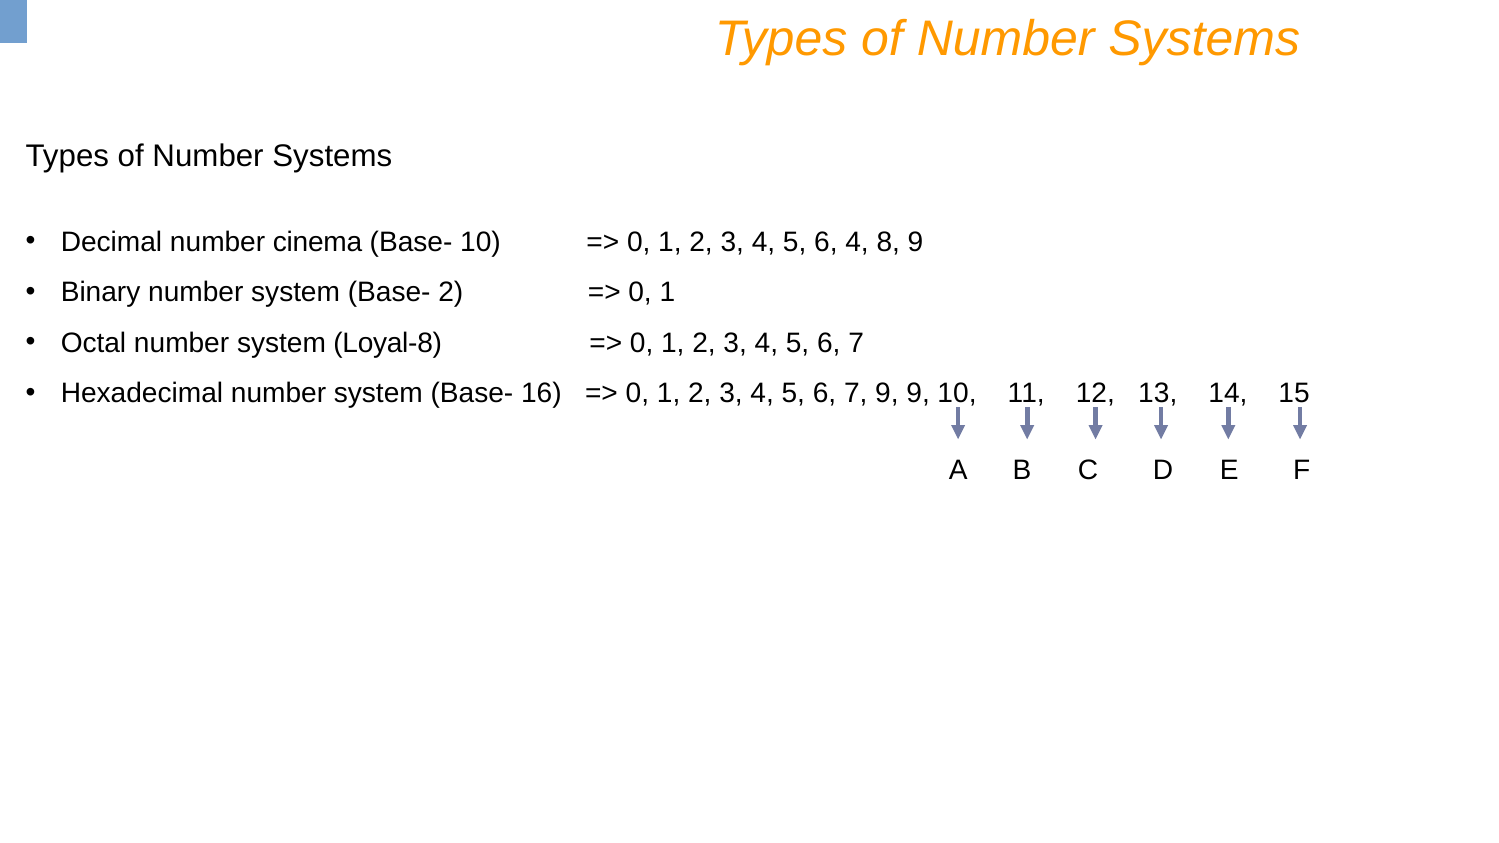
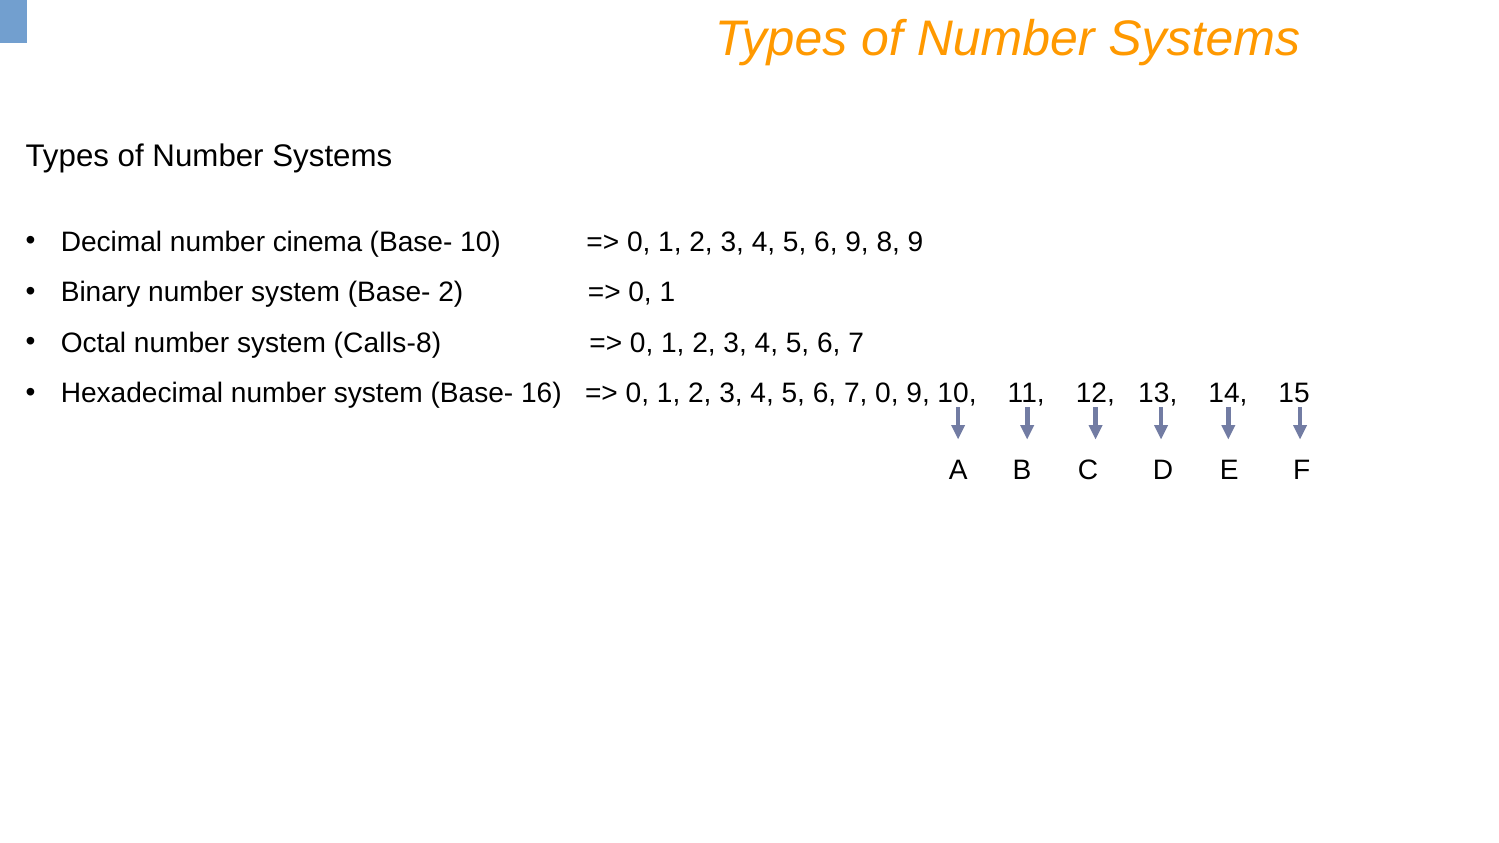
6 4: 4 -> 9
Loyal-8: Loyal-8 -> Calls-8
7 9: 9 -> 0
